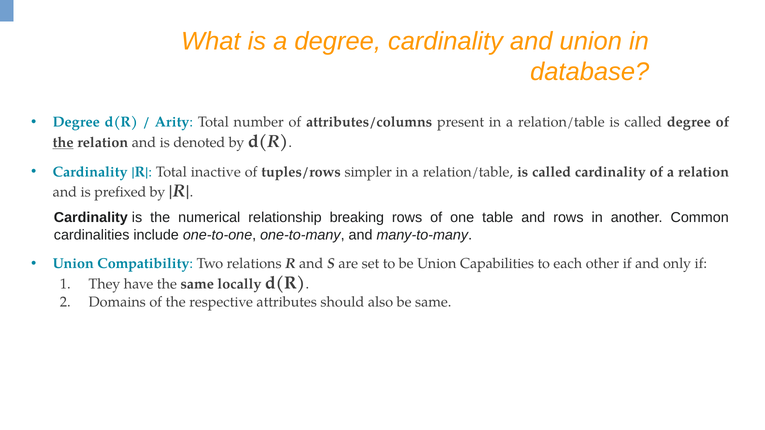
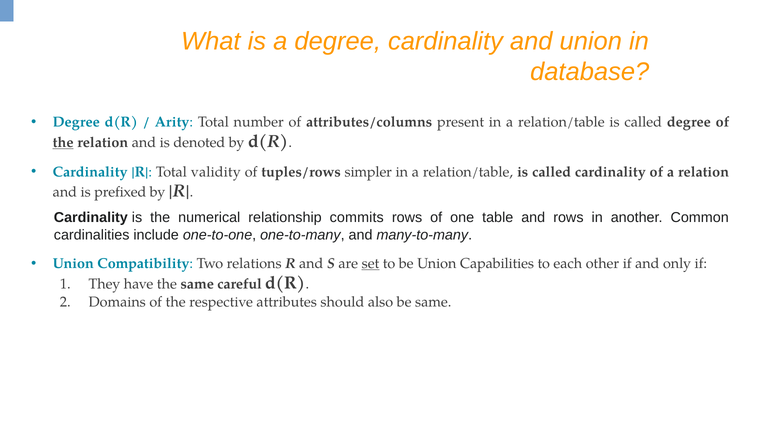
inactive: inactive -> validity
breaking: breaking -> commits
set underline: none -> present
locally: locally -> careful
